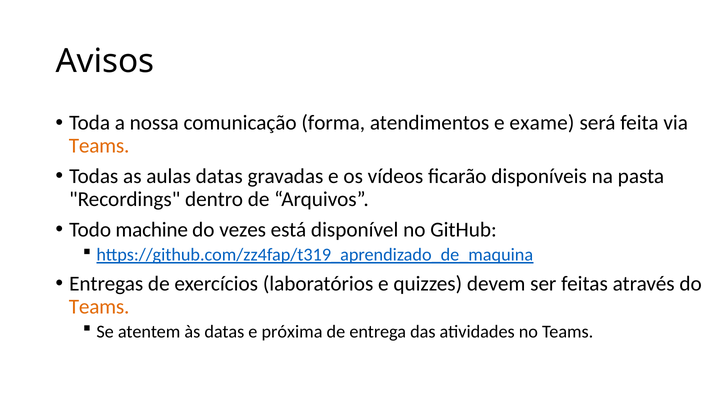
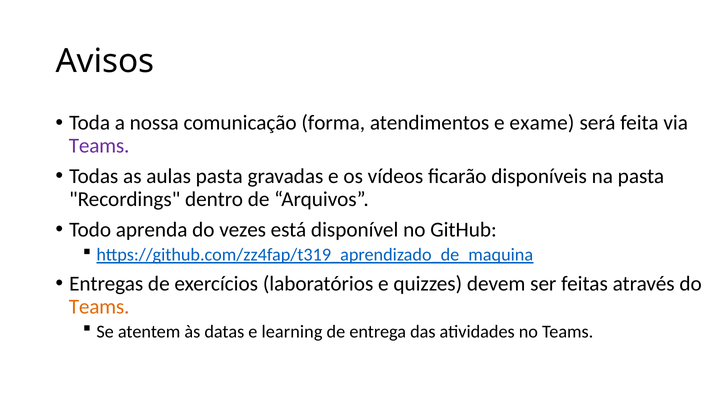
Teams at (99, 146) colour: orange -> purple
aulas datas: datas -> pasta
machine: machine -> aprenda
próxima: próxima -> learning
